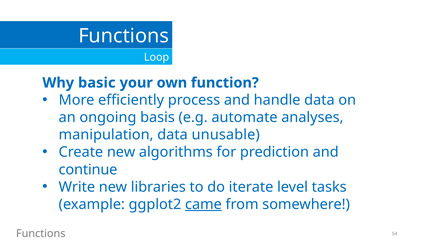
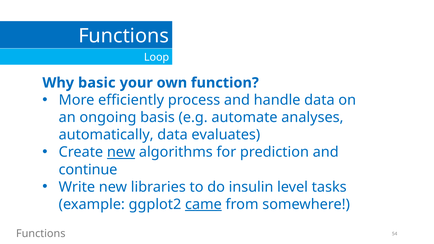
manipulation: manipulation -> automatically
unusable: unusable -> evaluates
new at (121, 152) underline: none -> present
iterate: iterate -> insulin
